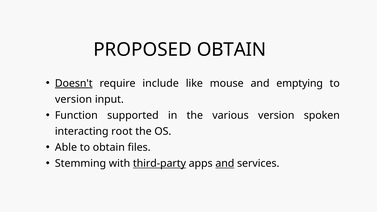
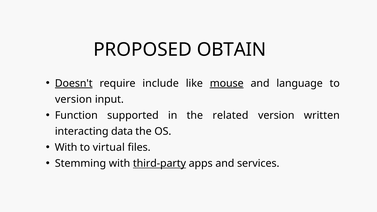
mouse underline: none -> present
emptying: emptying -> language
various: various -> related
spoken: spoken -> written
root: root -> data
Able at (66, 147): Able -> With
to obtain: obtain -> virtual
and at (225, 163) underline: present -> none
